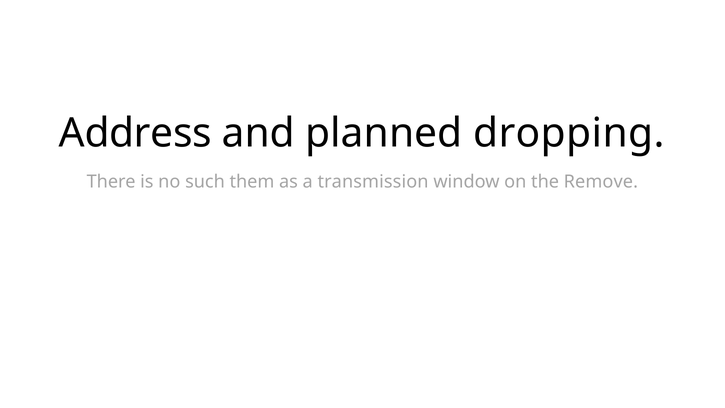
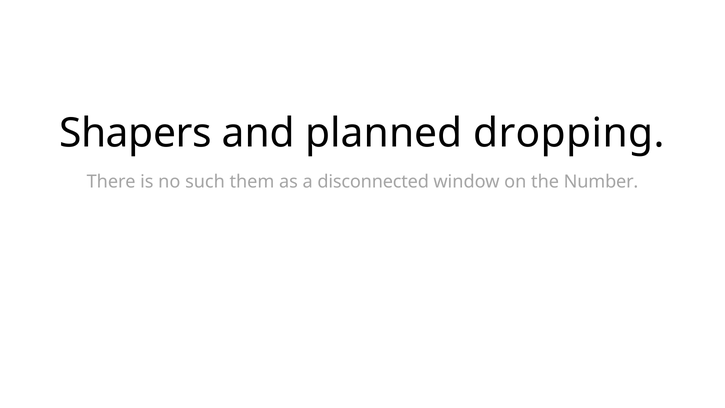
Address: Address -> Shapers
transmission: transmission -> disconnected
Remove: Remove -> Number
